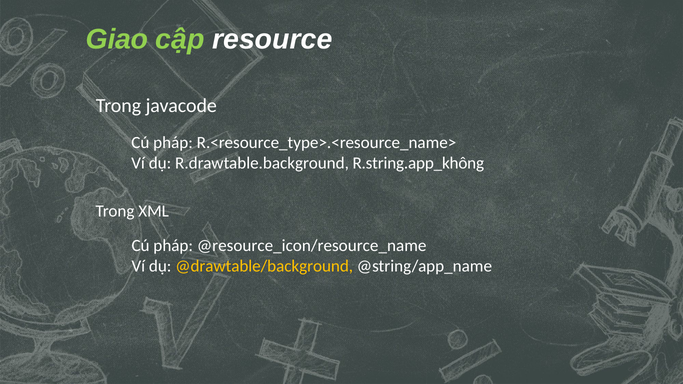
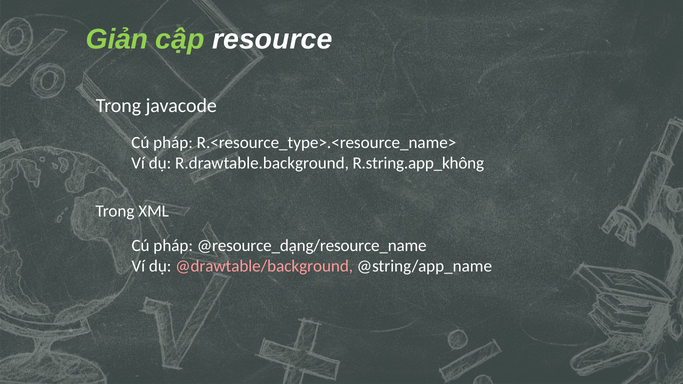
Giao: Giao -> Giản
@resource_icon/resource_name: @resource_icon/resource_name -> @resource_dạng/resource_name
@drawtable/background colour: yellow -> pink
